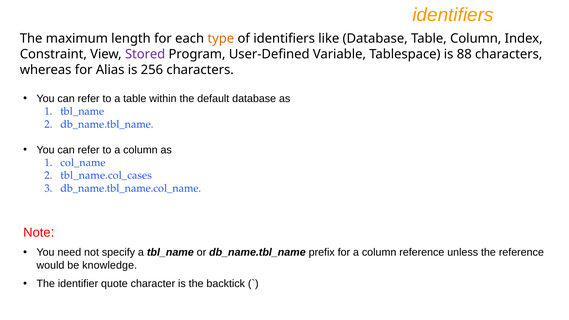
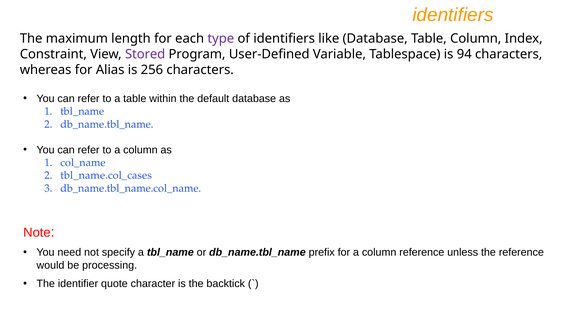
type colour: orange -> purple
88: 88 -> 94
knowledge: knowledge -> processing
